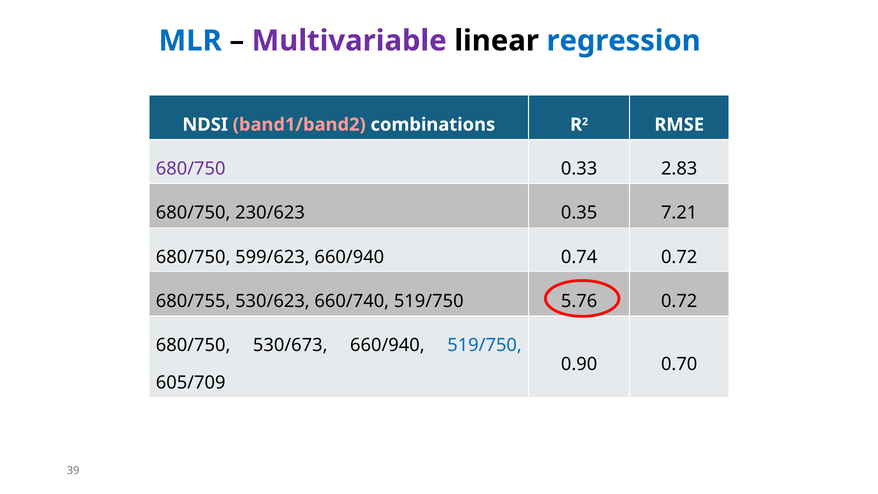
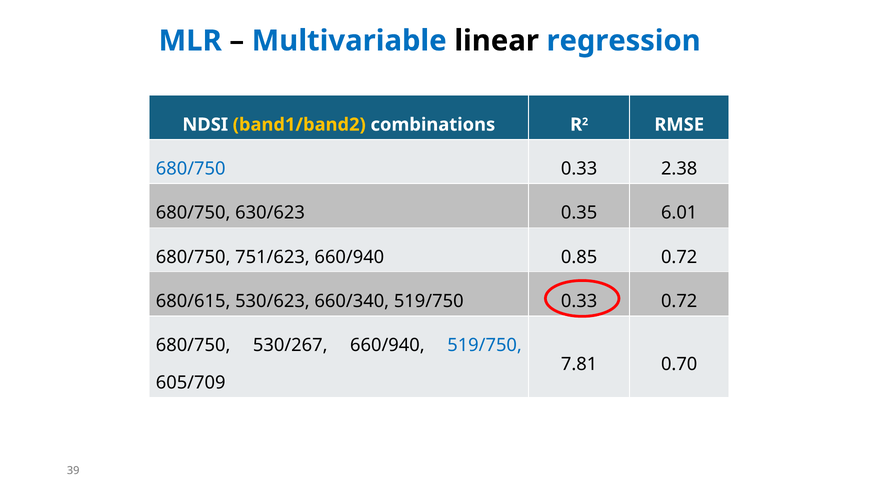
Multivariable colour: purple -> blue
band1/band2 colour: pink -> yellow
680/750 at (191, 169) colour: purple -> blue
2.83: 2.83 -> 2.38
230/623: 230/623 -> 630/623
7.21: 7.21 -> 6.01
599/623: 599/623 -> 751/623
0.74: 0.74 -> 0.85
680/755: 680/755 -> 680/615
660/740: 660/740 -> 660/340
519/750 5.76: 5.76 -> 0.33
530/673: 530/673 -> 530/267
0.90: 0.90 -> 7.81
